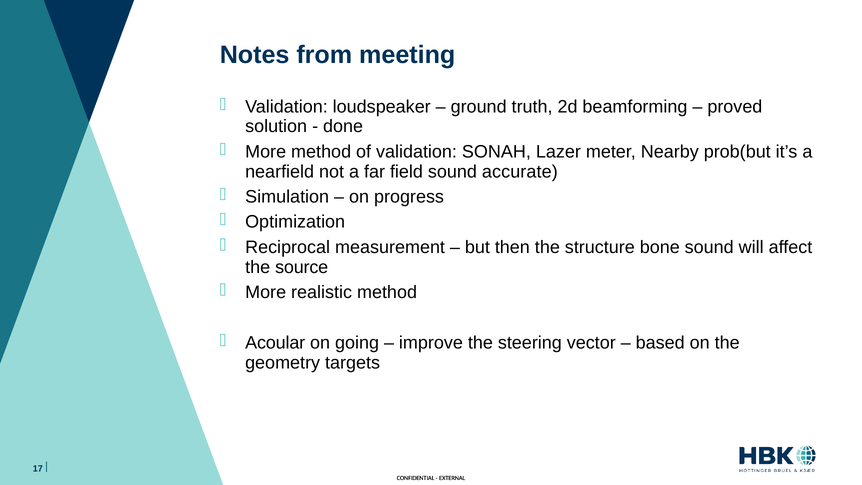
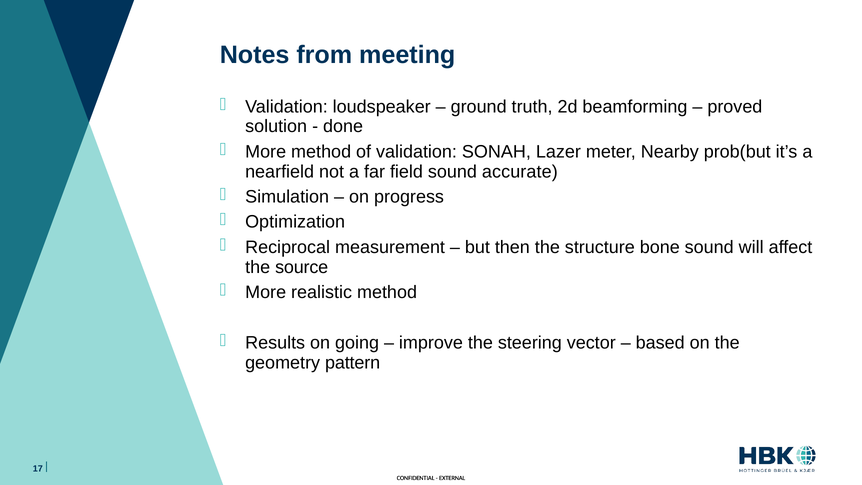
Acoular: Acoular -> Results
targets: targets -> pattern
